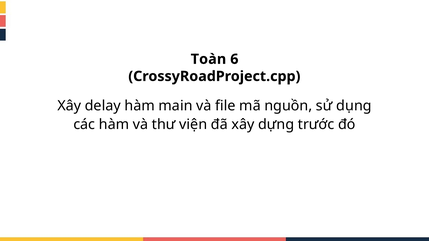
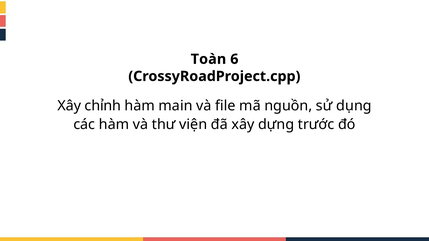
delay: delay -> chỉnh
